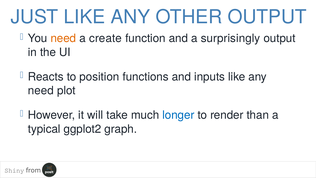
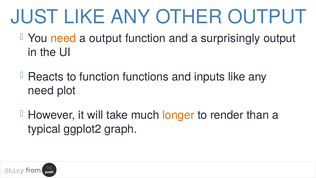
a create: create -> output
to position: position -> function
longer colour: blue -> orange
